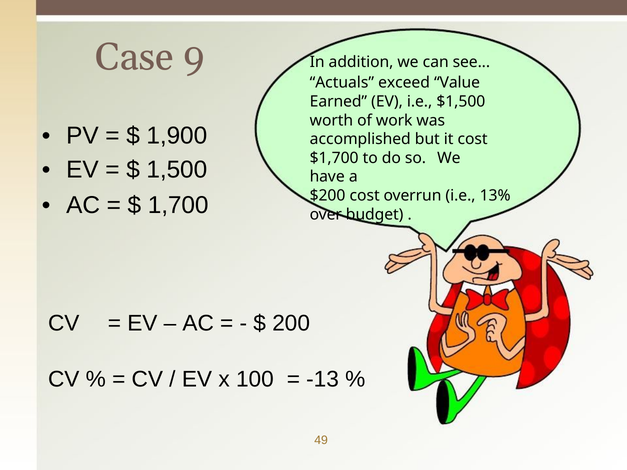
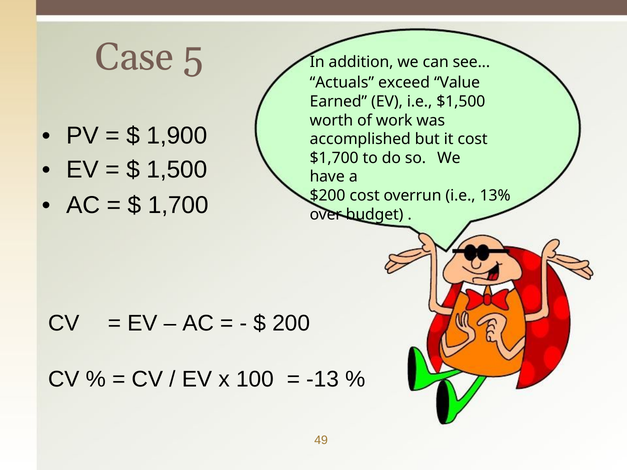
9: 9 -> 5
